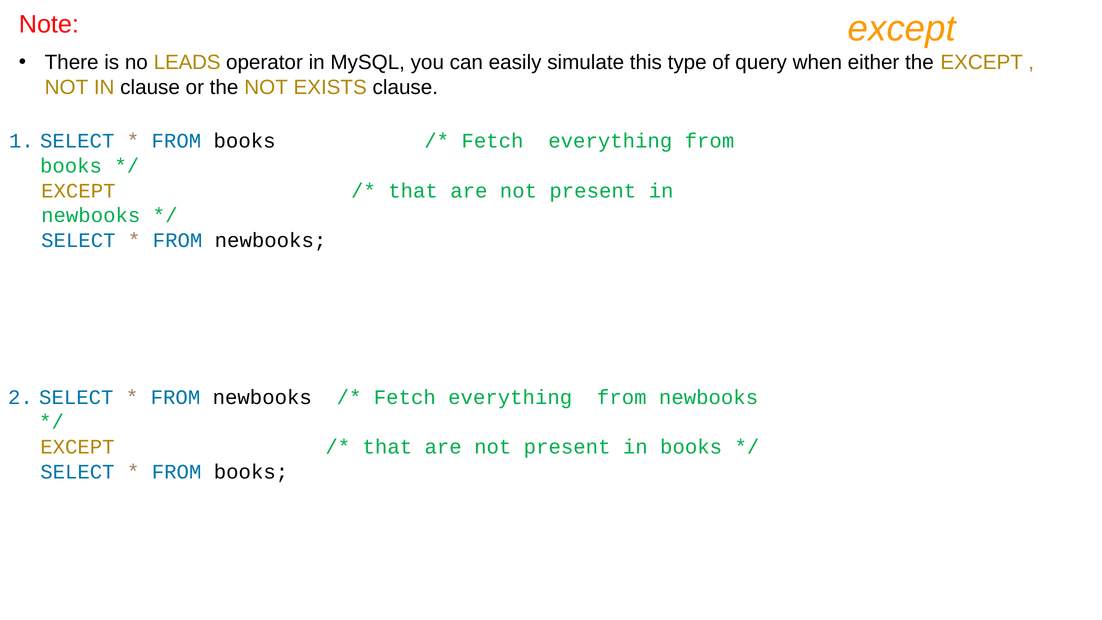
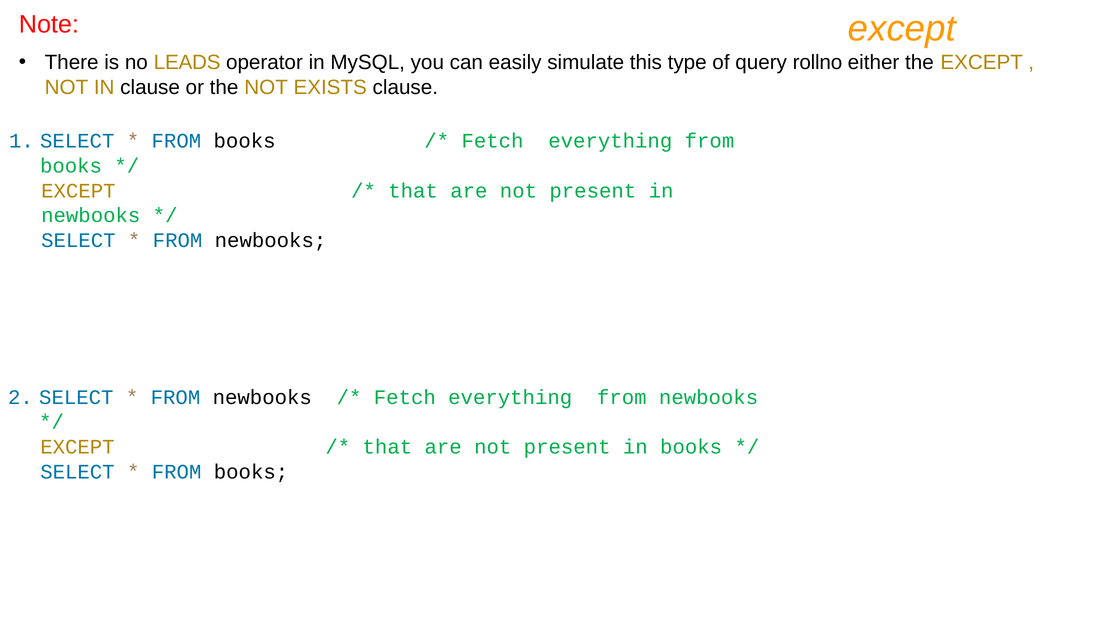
when: when -> rollno
